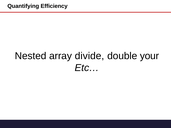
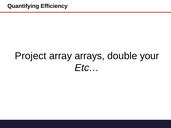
Nested: Nested -> Project
divide: divide -> arrays
